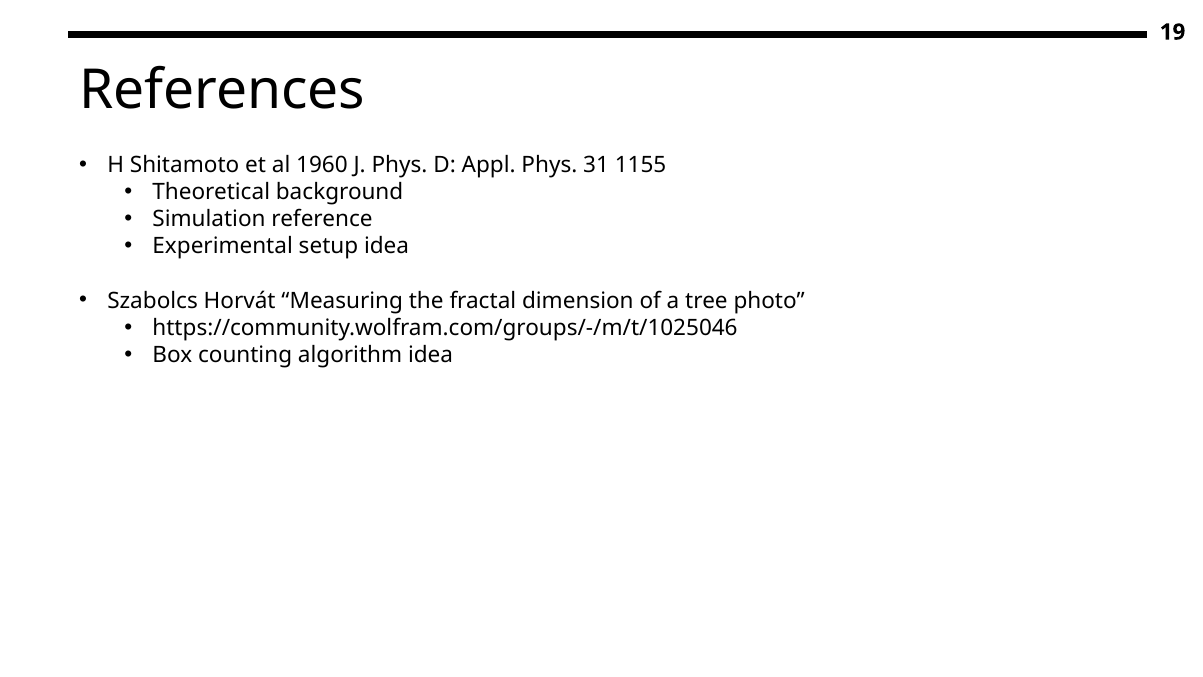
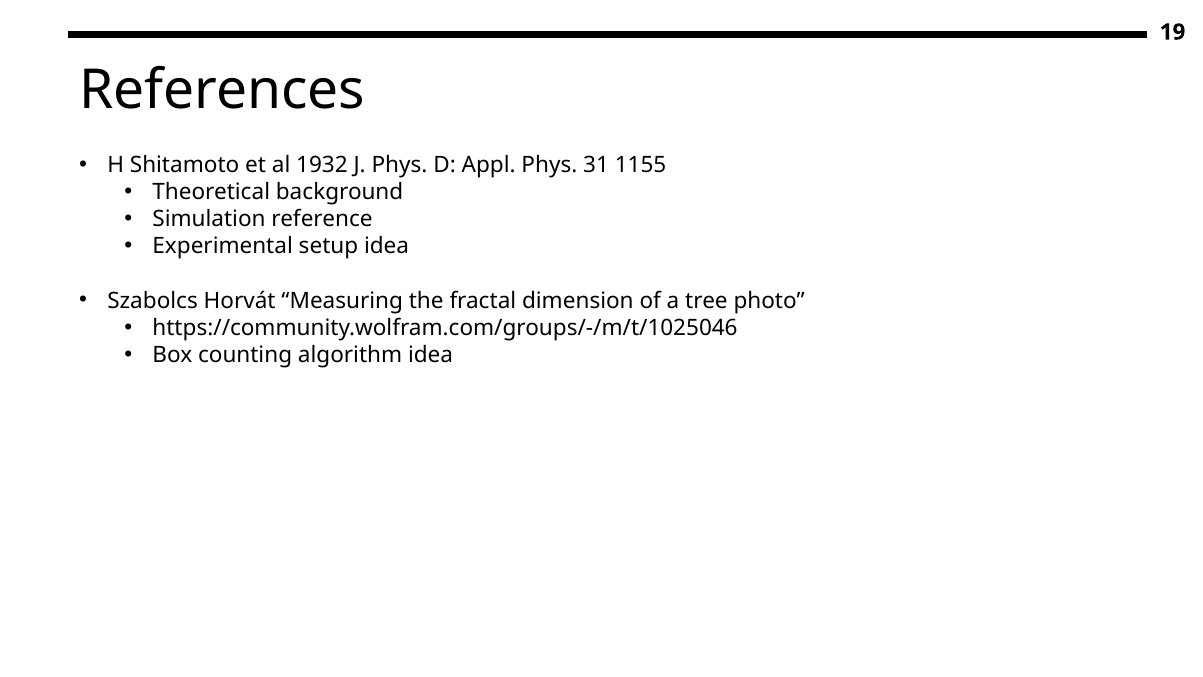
1960: 1960 -> 1932
